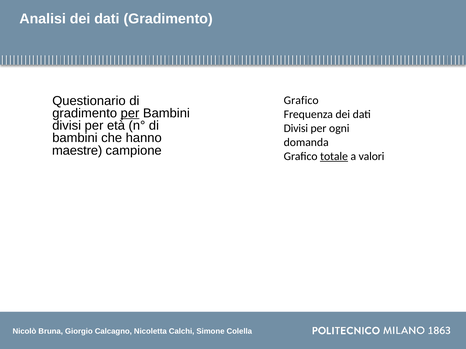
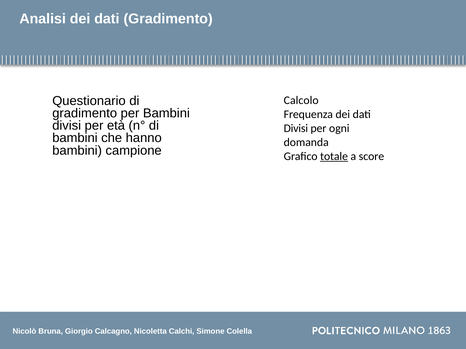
Grafico at (301, 100): Grafico -> Calcolo
per at (130, 113) underline: present -> none
maestre at (77, 151): maestre -> bambini
valori: valori -> score
